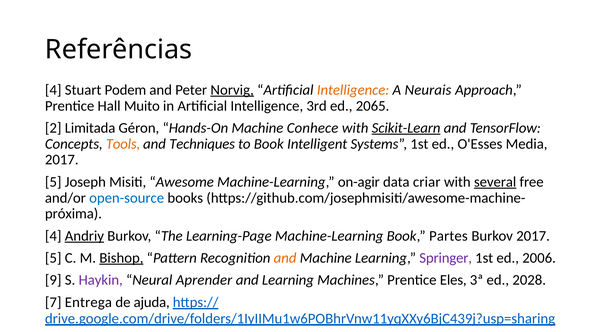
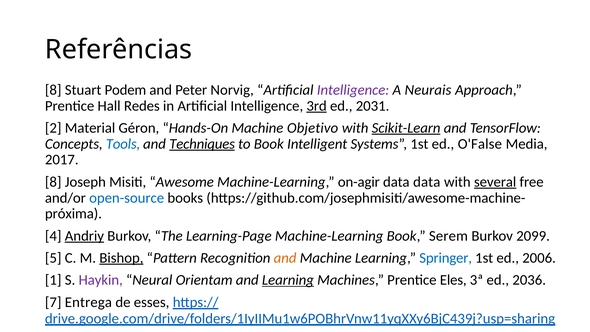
4 at (53, 90): 4 -> 8
Norvig underline: present -> none
Intelligence at (353, 90) colour: orange -> purple
Muito: Muito -> Redes
3rd underline: none -> present
2065: 2065 -> 2031
Limitada: Limitada -> Material
Conhece: Conhece -> Objetivo
Tools colour: orange -> blue
Techniques underline: none -> present
O'Esses: O'Esses -> O'False
5 at (53, 182): 5 -> 8
data criar: criar -> data
Partes: Partes -> Serem
Burkov 2017: 2017 -> 2099
Springer colour: purple -> blue
9: 9 -> 1
Aprender: Aprender -> Orientam
Learning at (288, 280) underline: none -> present
2028: 2028 -> 2036
ajuda: ajuda -> esses
